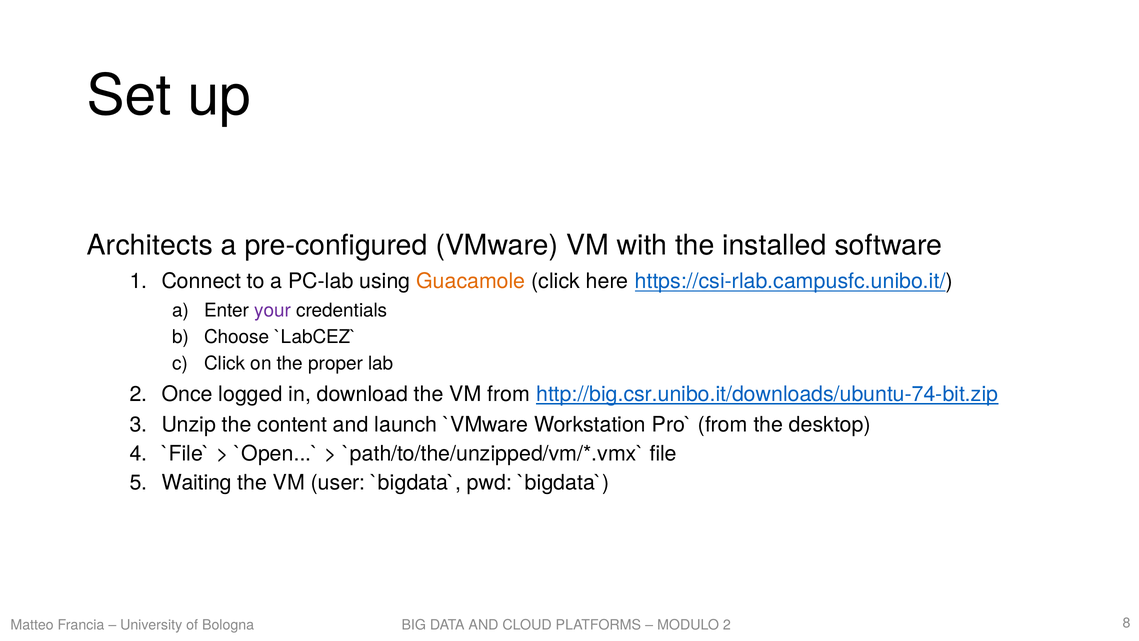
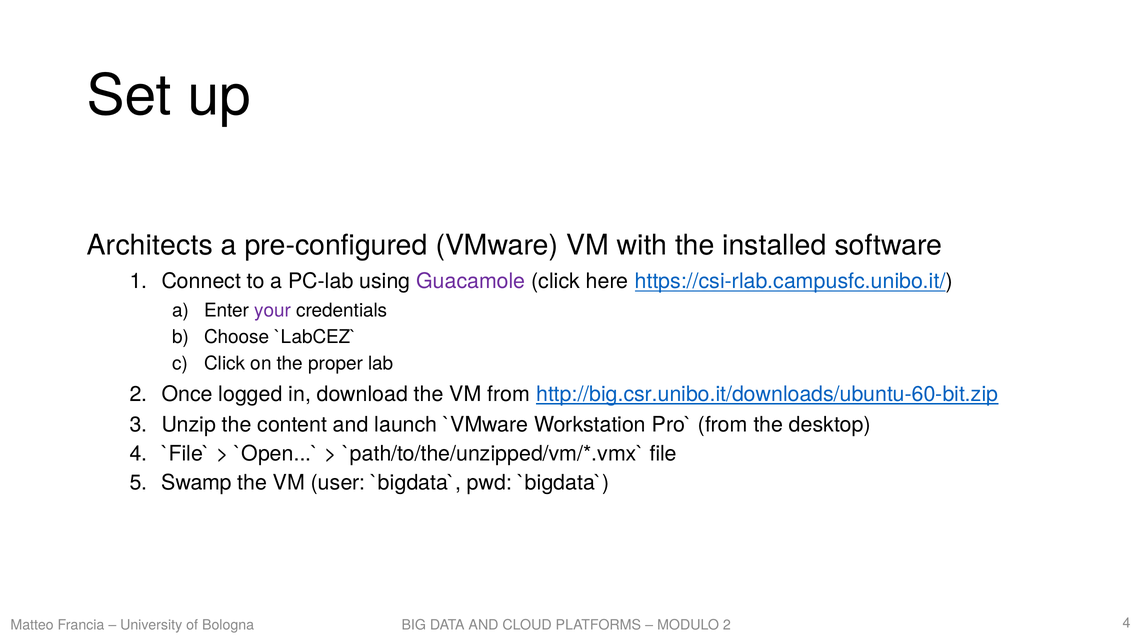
Guacamole colour: orange -> purple
http://big.csr.unibo.it/downloads/ubuntu-74-bit.zip: http://big.csr.unibo.it/downloads/ubuntu-74-bit.zip -> http://big.csr.unibo.it/downloads/ubuntu-60-bit.zip
Waiting: Waiting -> Swamp
Bologna 8: 8 -> 4
